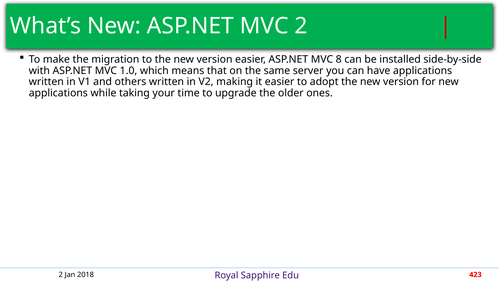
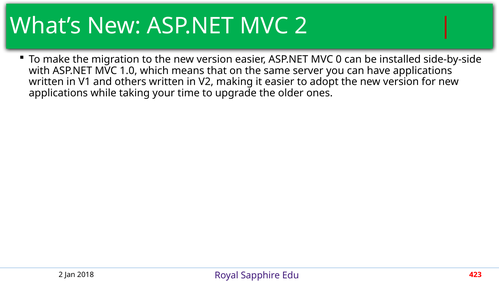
8: 8 -> 0
